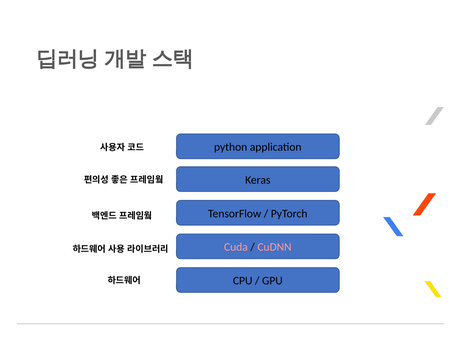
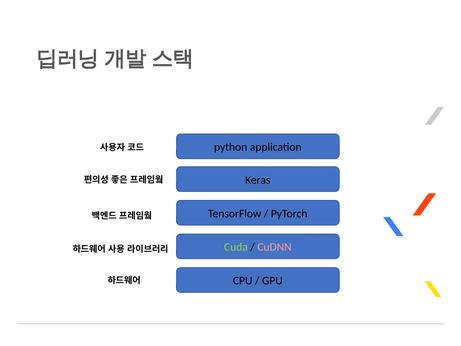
Cuda colour: pink -> light green
